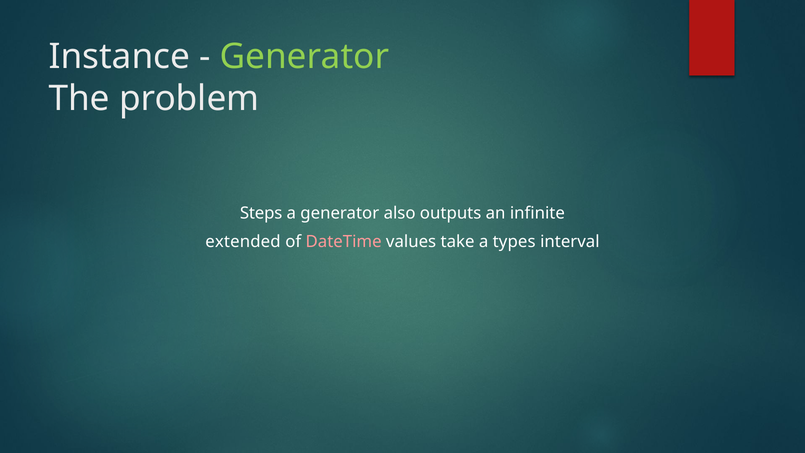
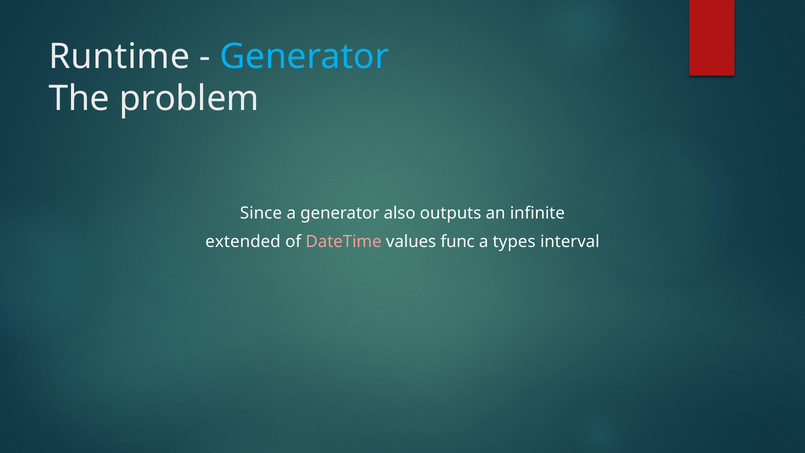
Instance: Instance -> Runtime
Generator at (304, 57) colour: light green -> light blue
Steps: Steps -> Since
take: take -> func
